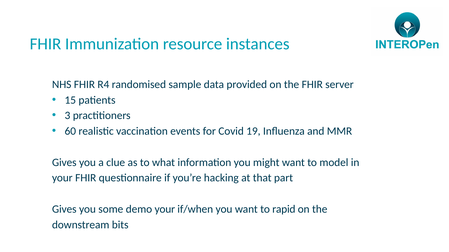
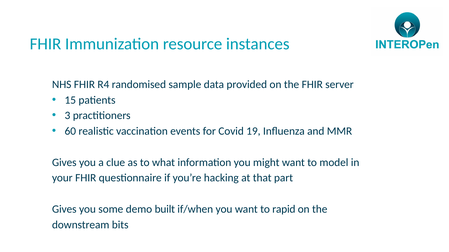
demo your: your -> built
